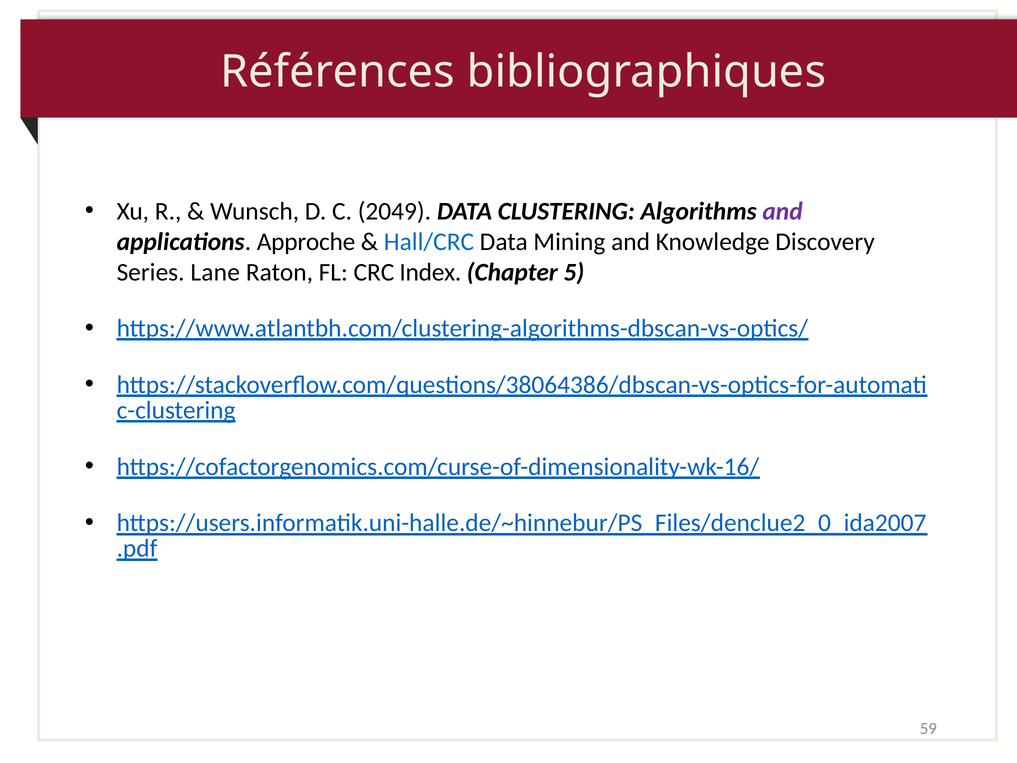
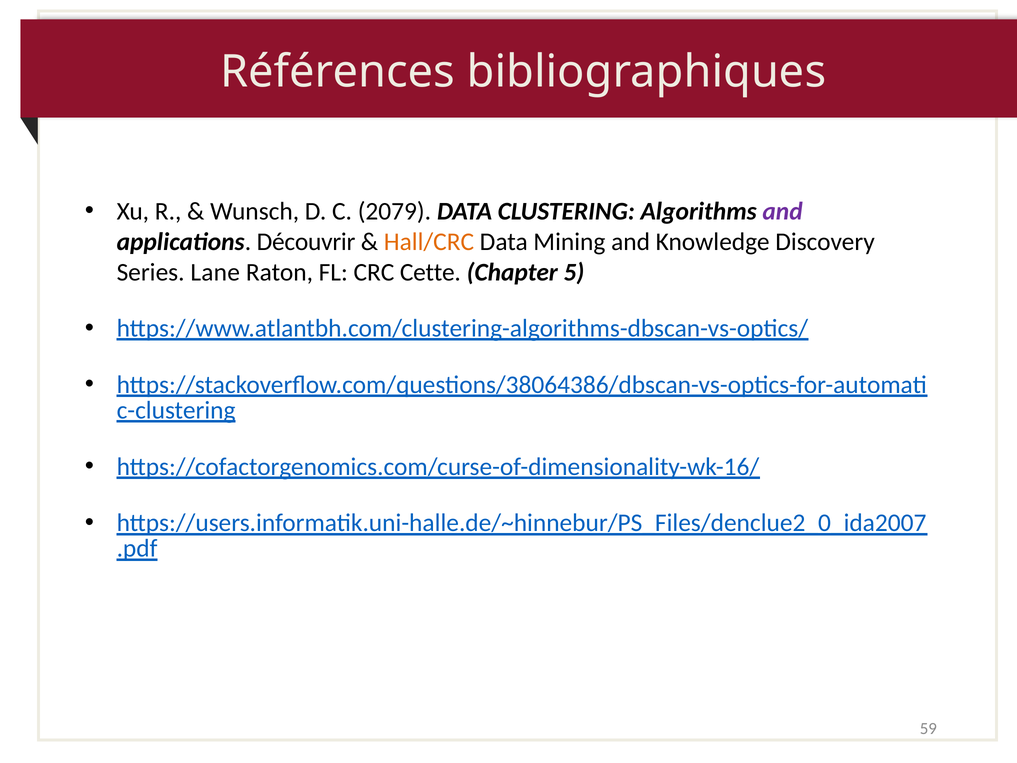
2049: 2049 -> 2079
Approche: Approche -> Découvrir
Hall/CRC colour: blue -> orange
Index: Index -> Cette
